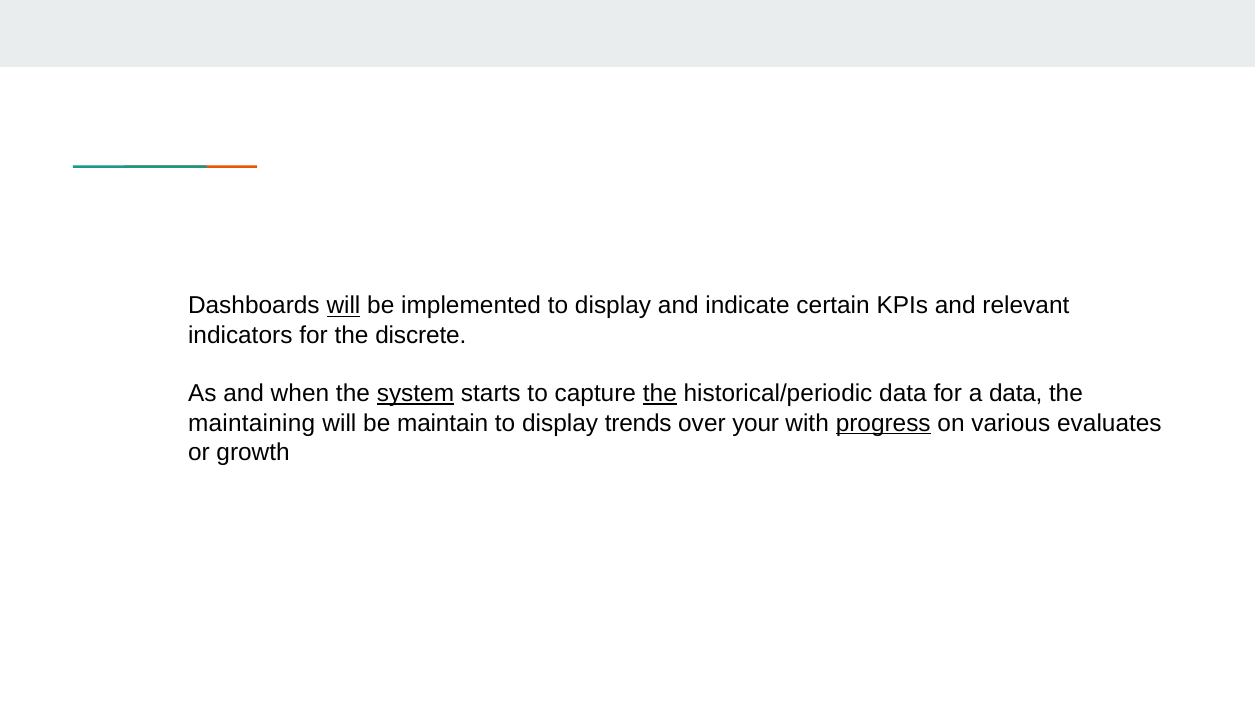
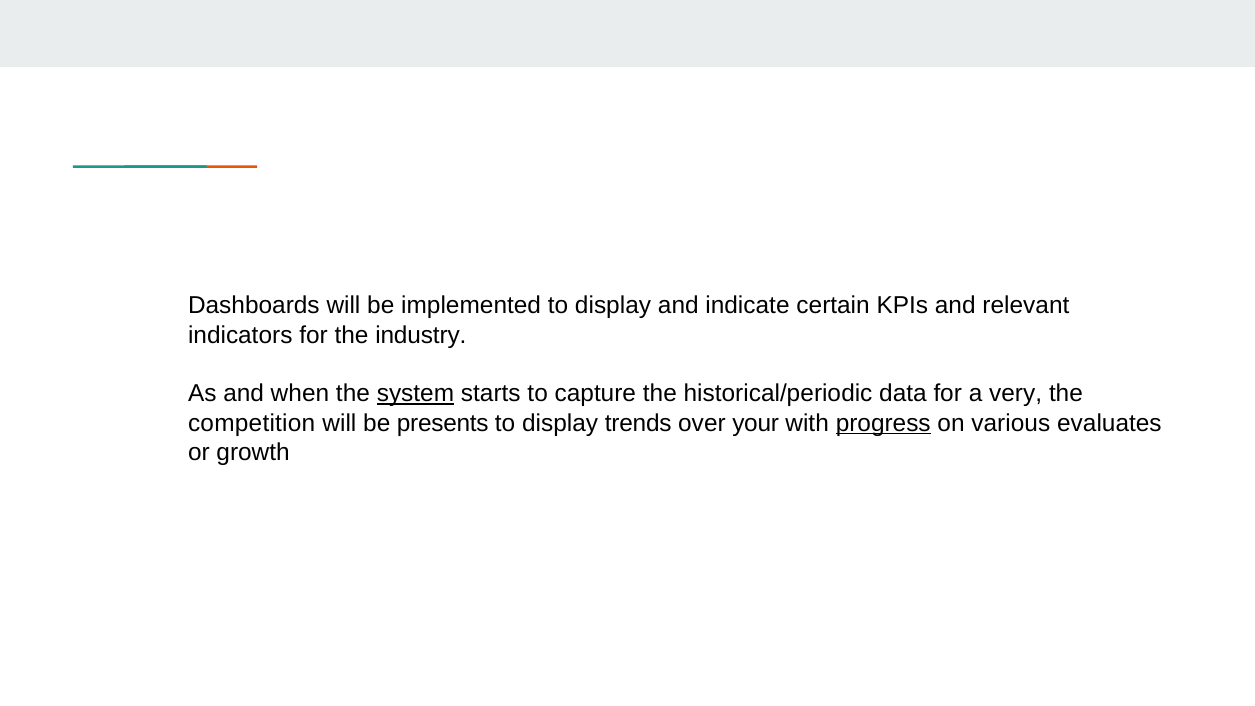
will at (343, 306) underline: present -> none
discrete: discrete -> industry
the at (660, 394) underline: present -> none
a data: data -> very
maintaining: maintaining -> competition
maintain: maintain -> presents
